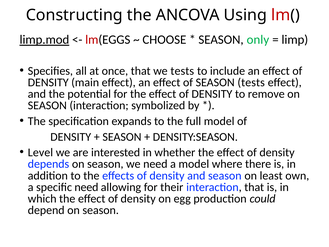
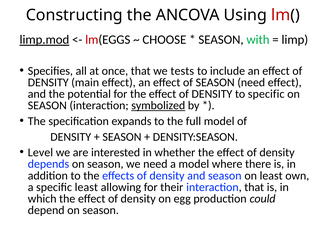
only: only -> with
SEASON tests: tests -> need
to remove: remove -> specific
symbolized underline: none -> present
specific need: need -> least
